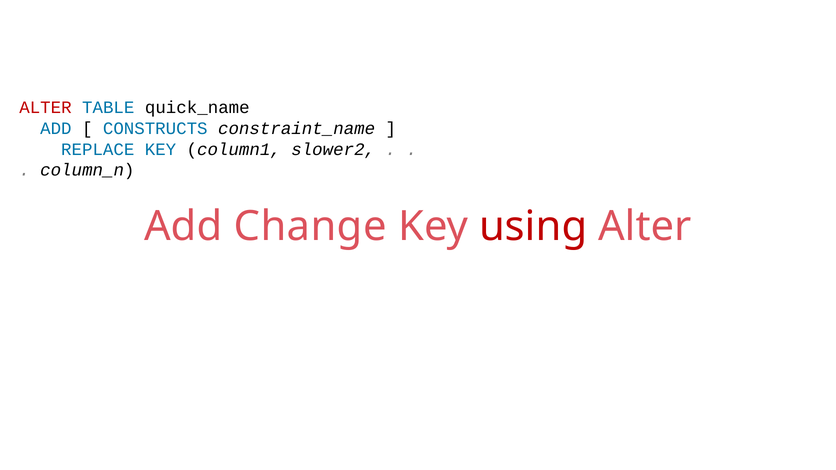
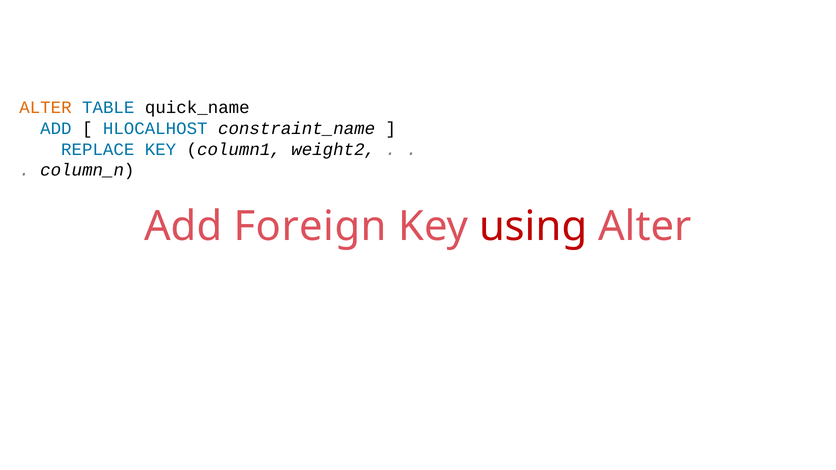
ALTER at (45, 108) colour: red -> orange
CONSTRUCTS: CONSTRUCTS -> HLOCALHOST
slower2: slower2 -> weight2
Change: Change -> Foreign
